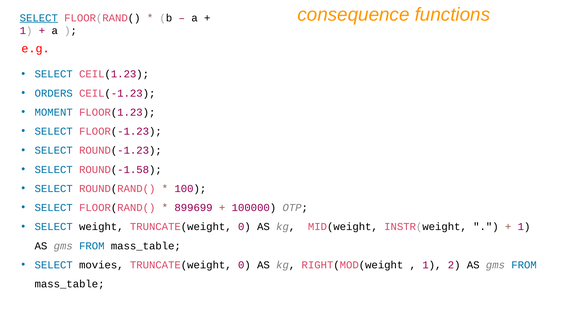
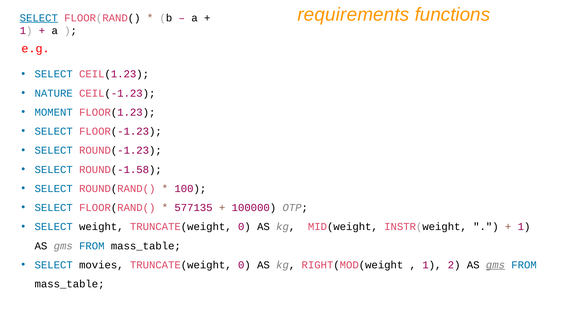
consequence: consequence -> requirements
ORDERS: ORDERS -> NATURE
899699: 899699 -> 577135
gms at (495, 265) underline: none -> present
